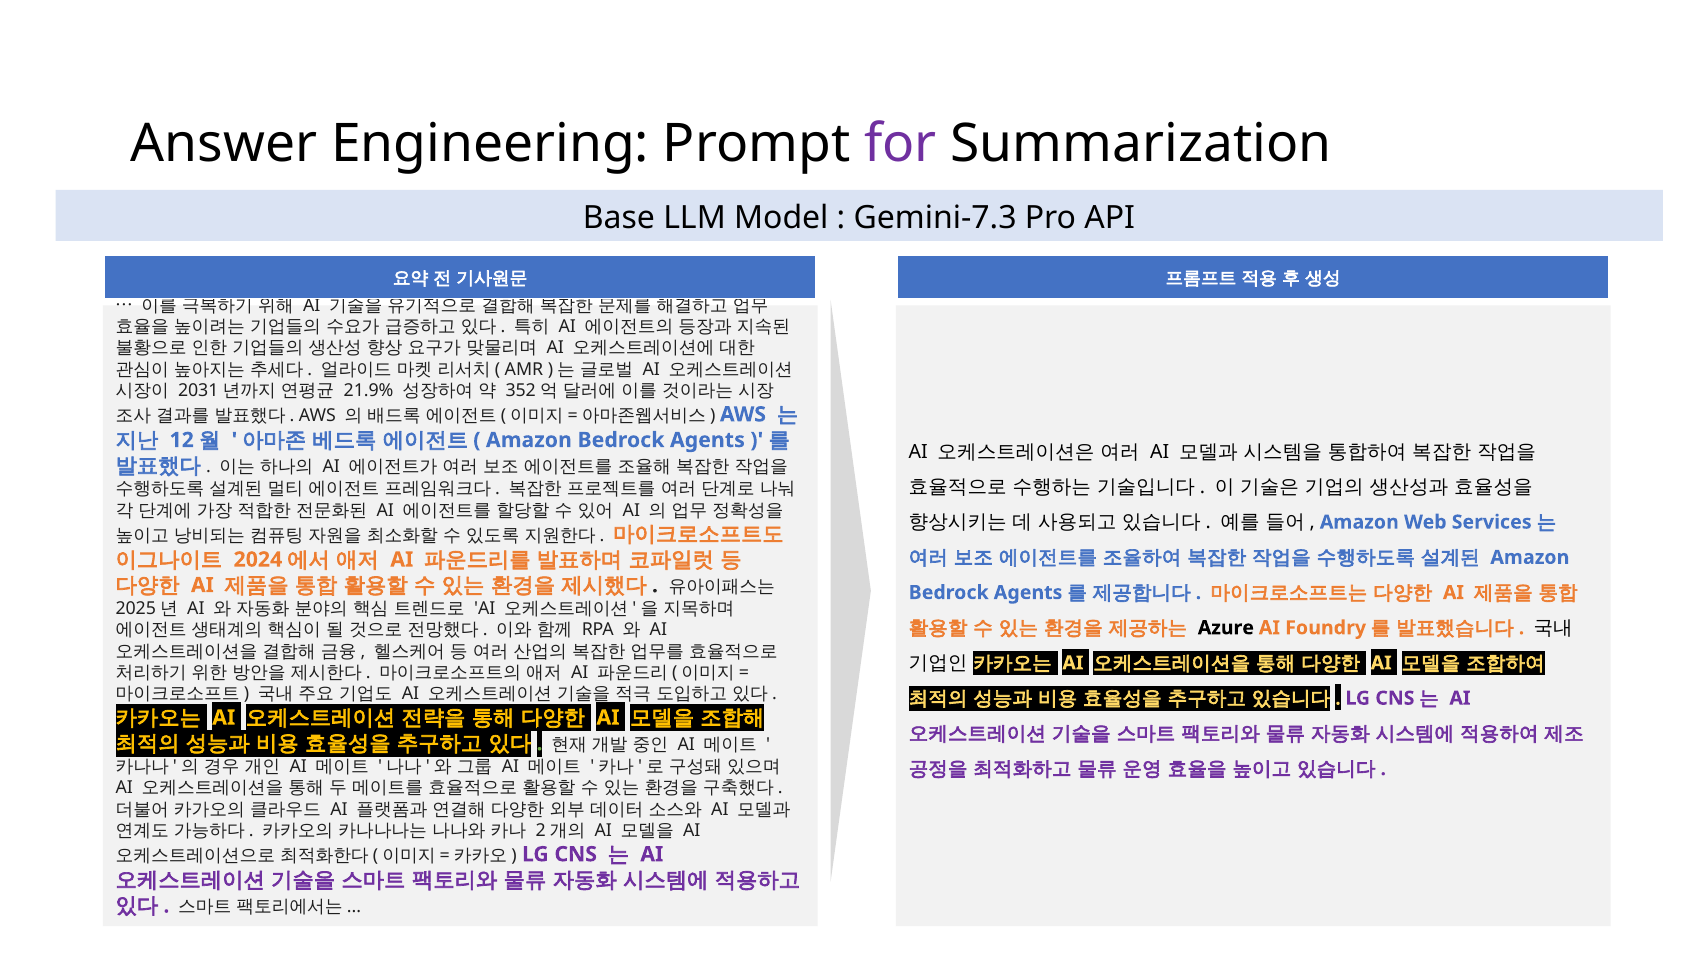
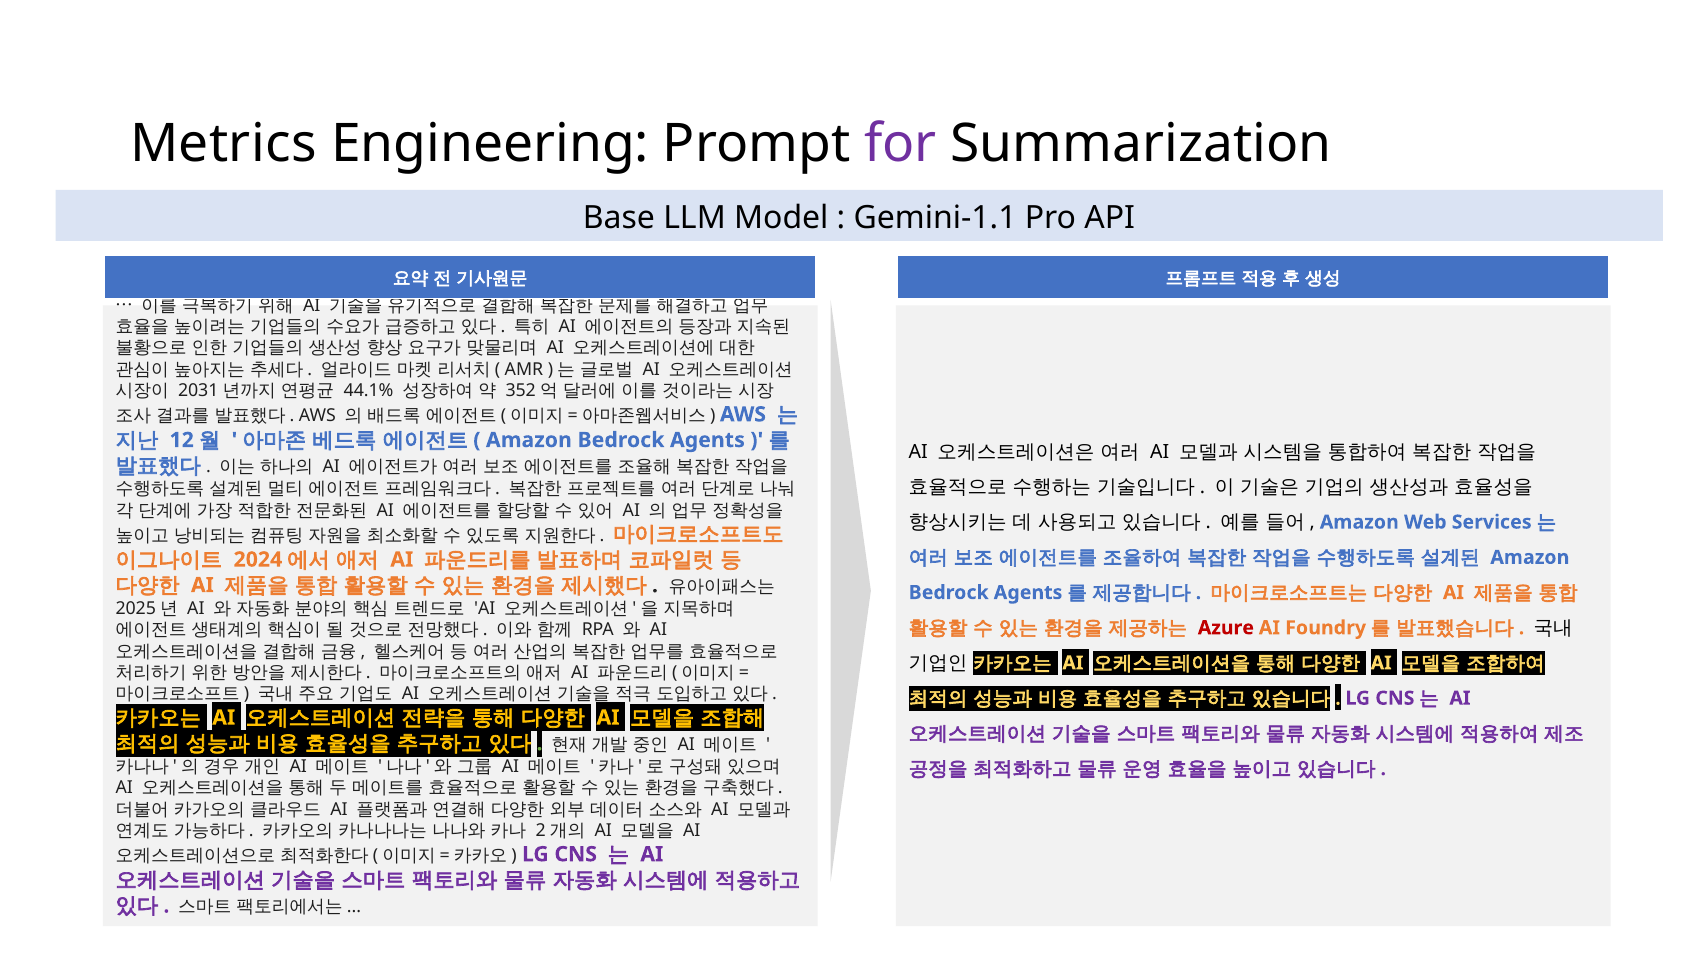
Answer: Answer -> Metrics
Gemini-7.3: Gemini-7.3 -> Gemini-1.1
21.9%: 21.9% -> 44.1%
Azure colour: black -> red
